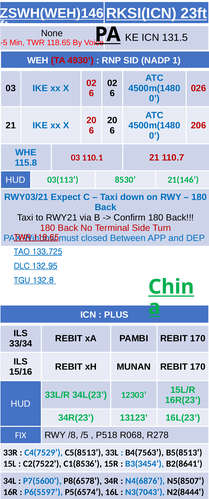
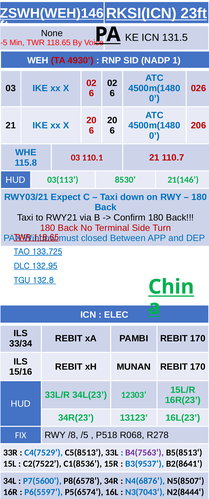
PLUS: PLUS -> ELEC
B4(7563 colour: black -> purple
B3(3454‘: B3(3454‘ -> B3(9537‘
